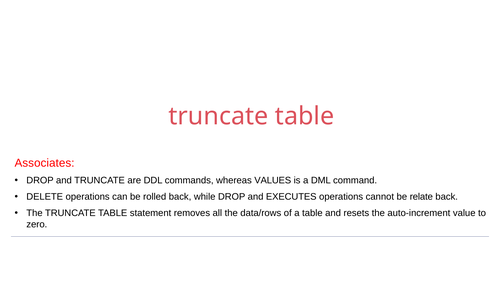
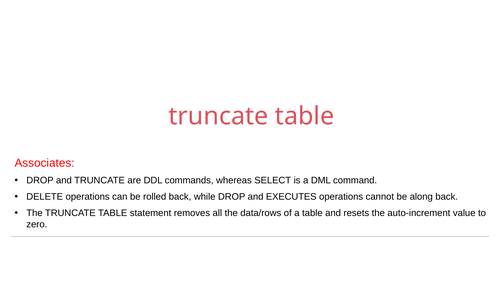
VALUES: VALUES -> SELECT
relate: relate -> along
